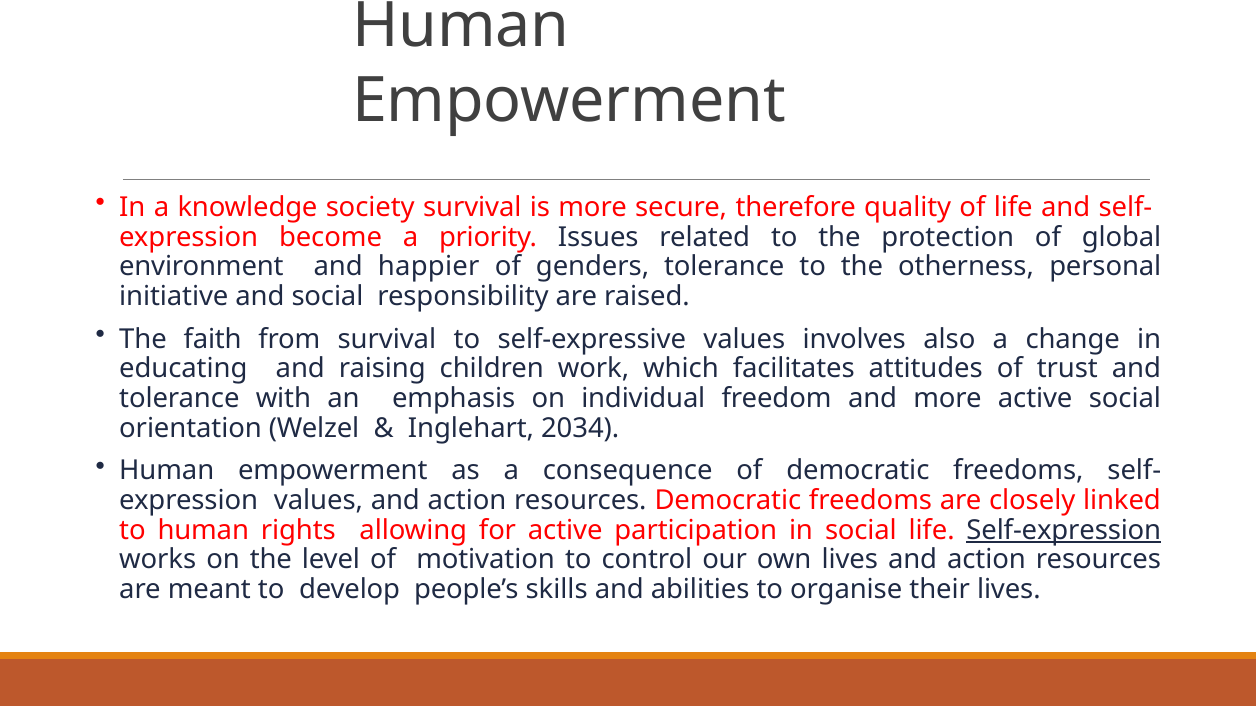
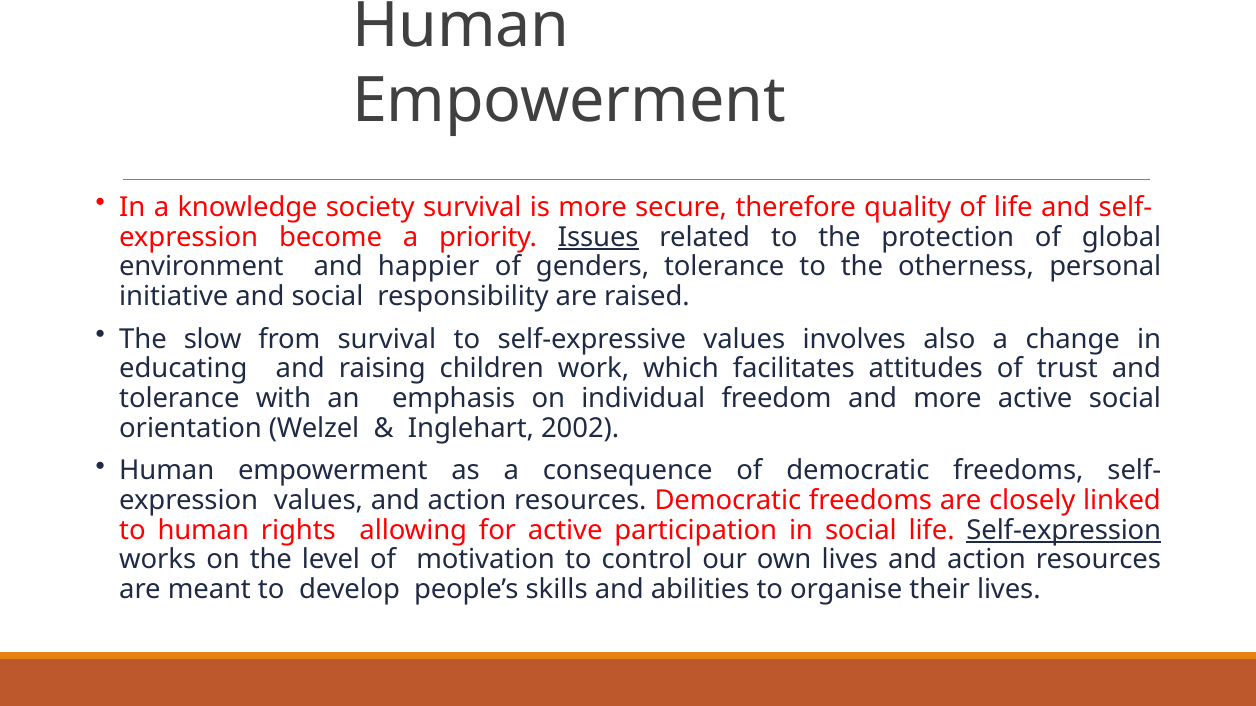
Issues underline: none -> present
faith: faith -> slow
2034: 2034 -> 2002
